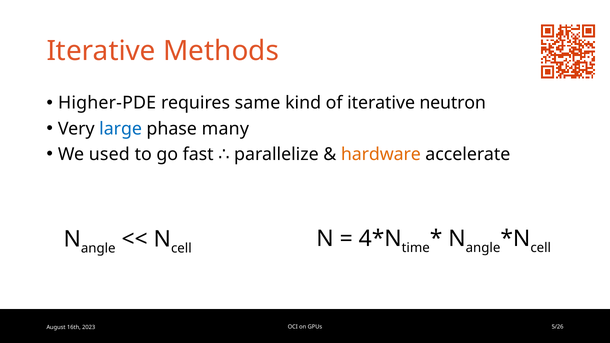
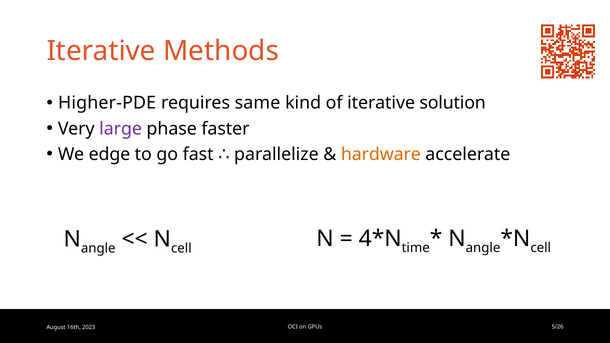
neutron: neutron -> solution
large colour: blue -> purple
many: many -> faster
used: used -> edge
